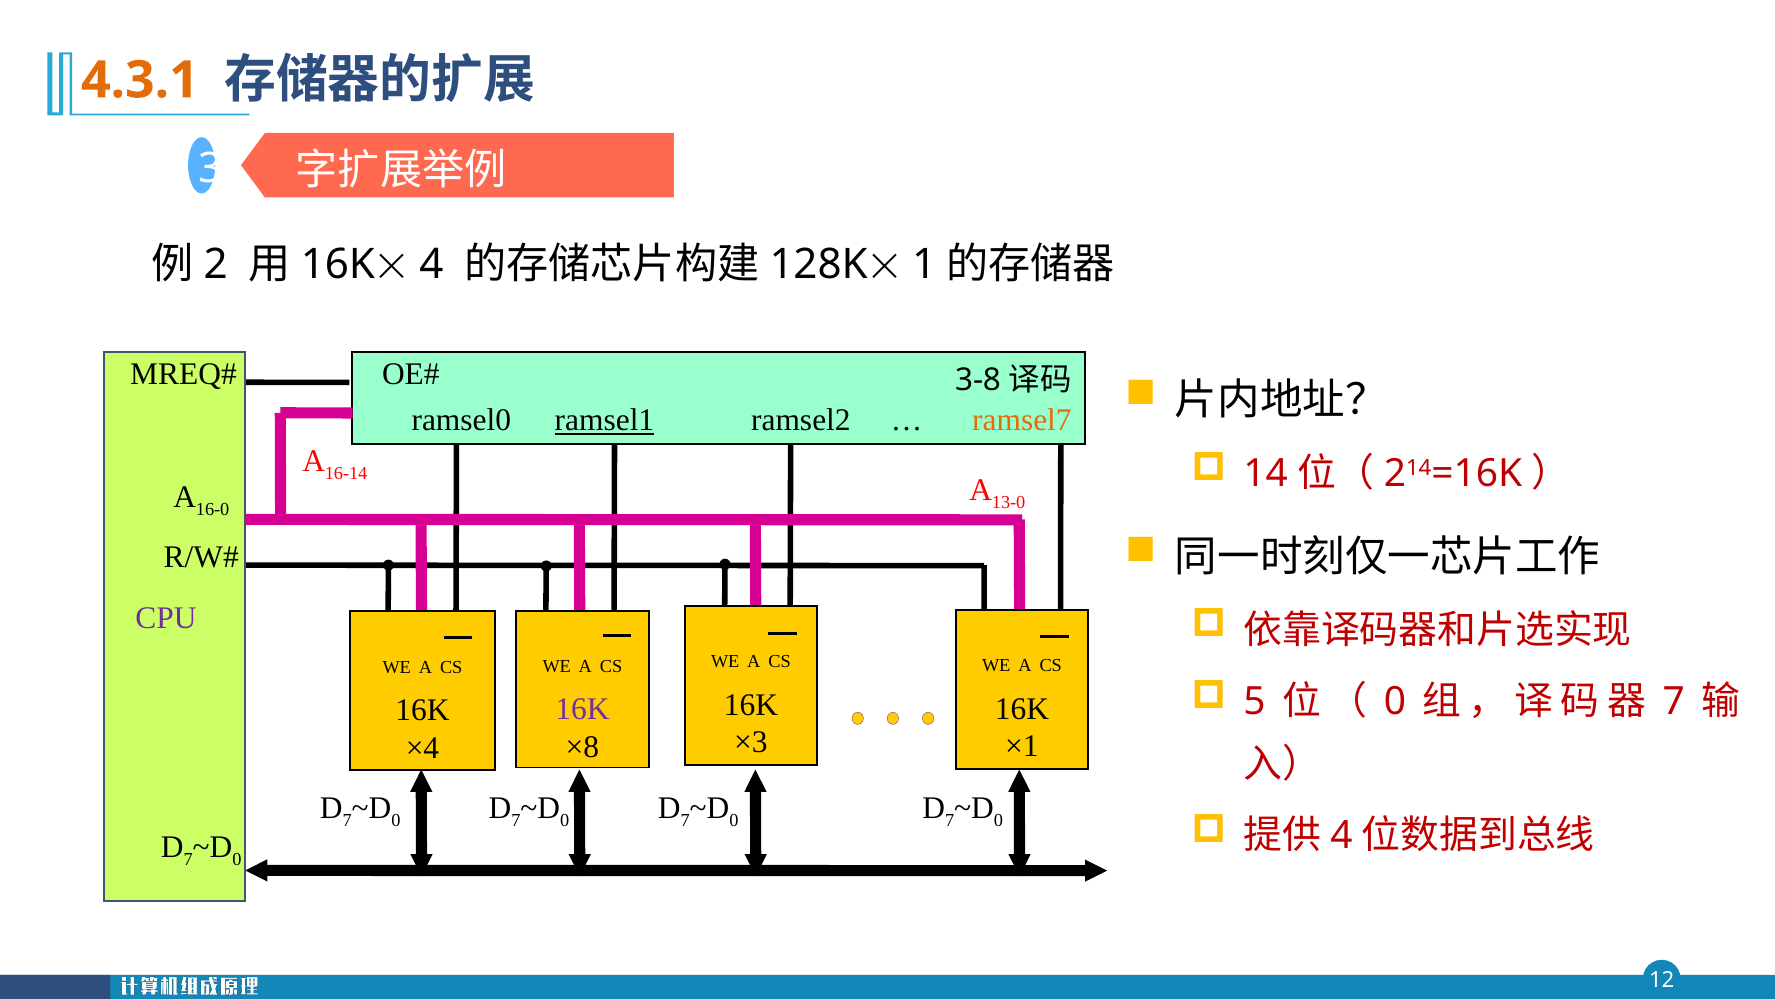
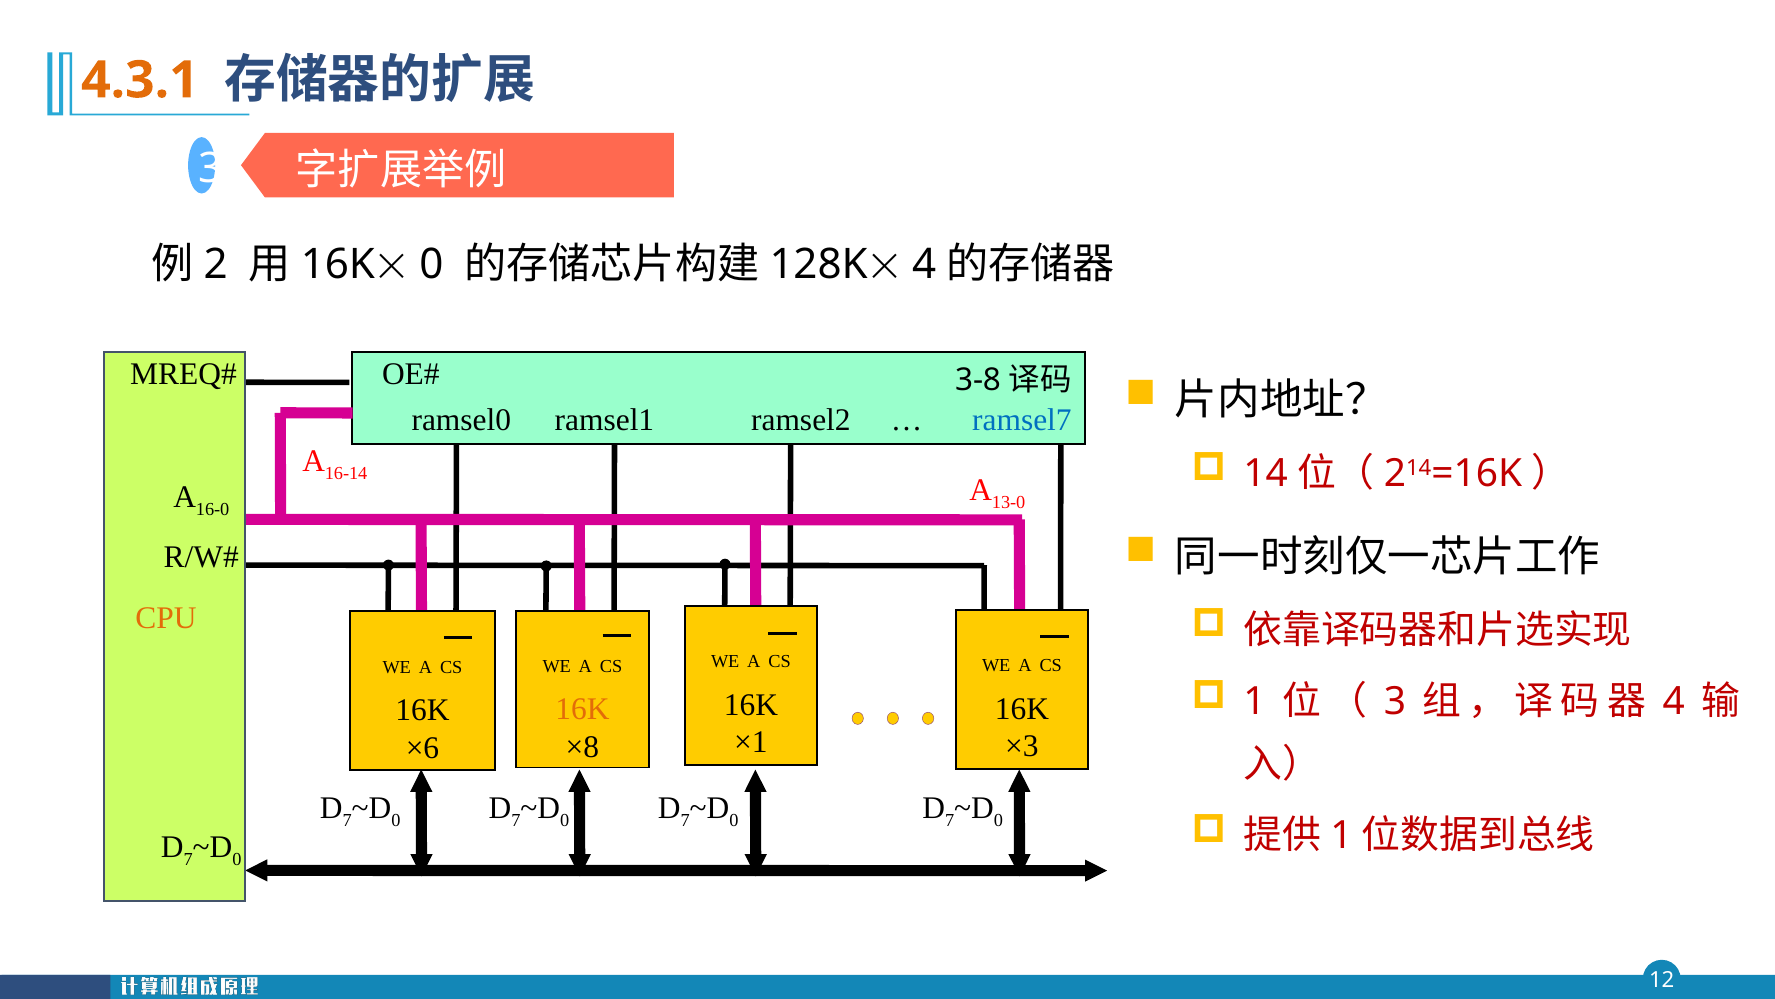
4 at (431, 264): 4 -> 0
1 at (924, 264): 1 -> 4
ramsel1 underline: present -> none
ramsel7 colour: orange -> blue
CPU colour: purple -> orange
5 at (1254, 701): 5 -> 1
0 at (1395, 701): 0 -> 3
7 at (1674, 701): 7 -> 4
16K at (582, 709) colour: purple -> orange
×3: ×3 -> ×1
×1: ×1 -> ×3
×4: ×4 -> ×6
4 at (1341, 835): 4 -> 1
